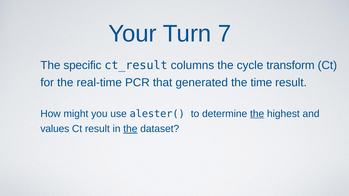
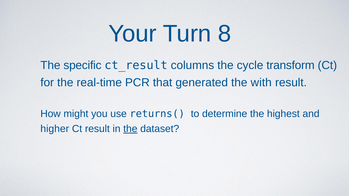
7: 7 -> 8
time: time -> with
alester(: alester( -> returns(
the at (257, 114) underline: present -> none
values: values -> higher
